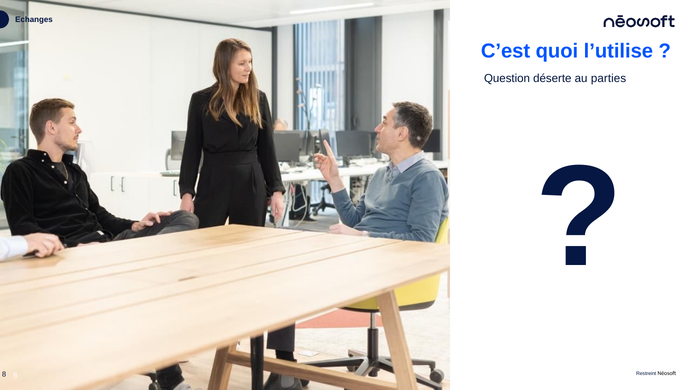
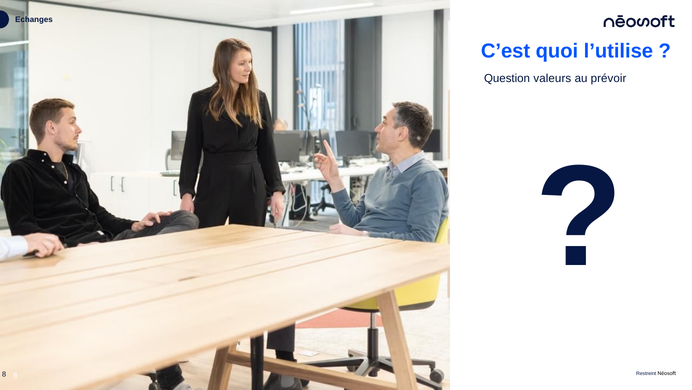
déserte: déserte -> valeurs
parties: parties -> prévoir
